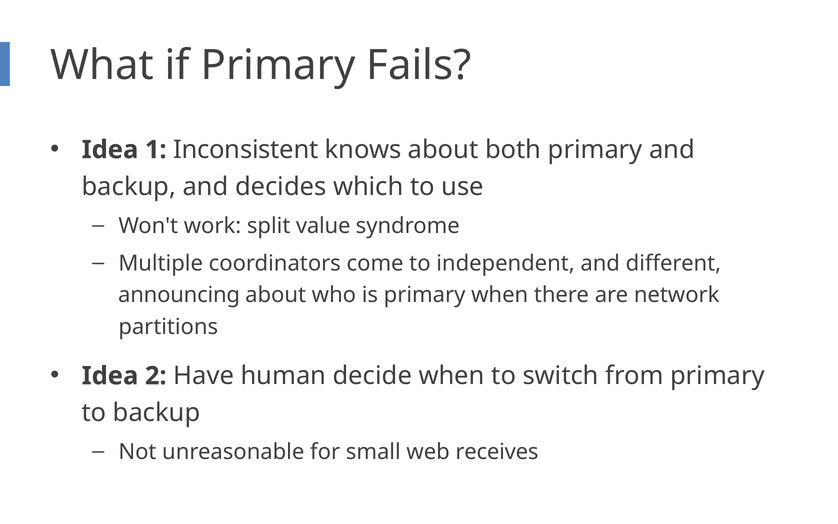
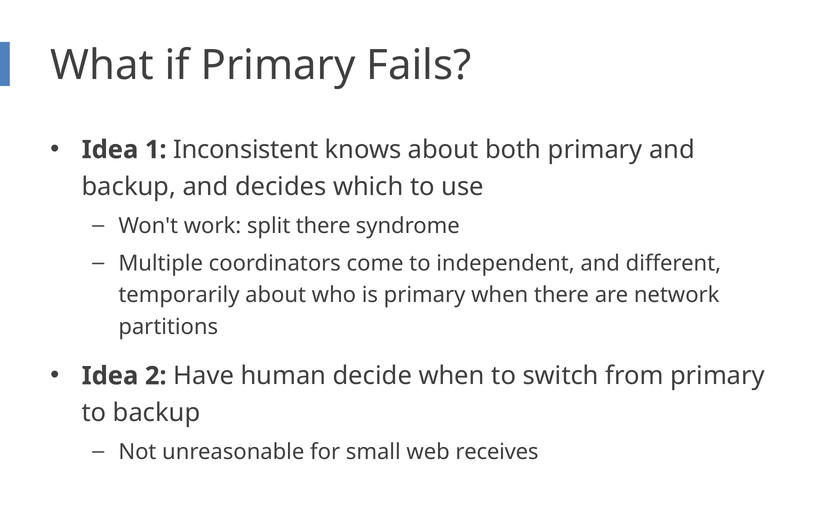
split value: value -> there
announcing: announcing -> temporarily
